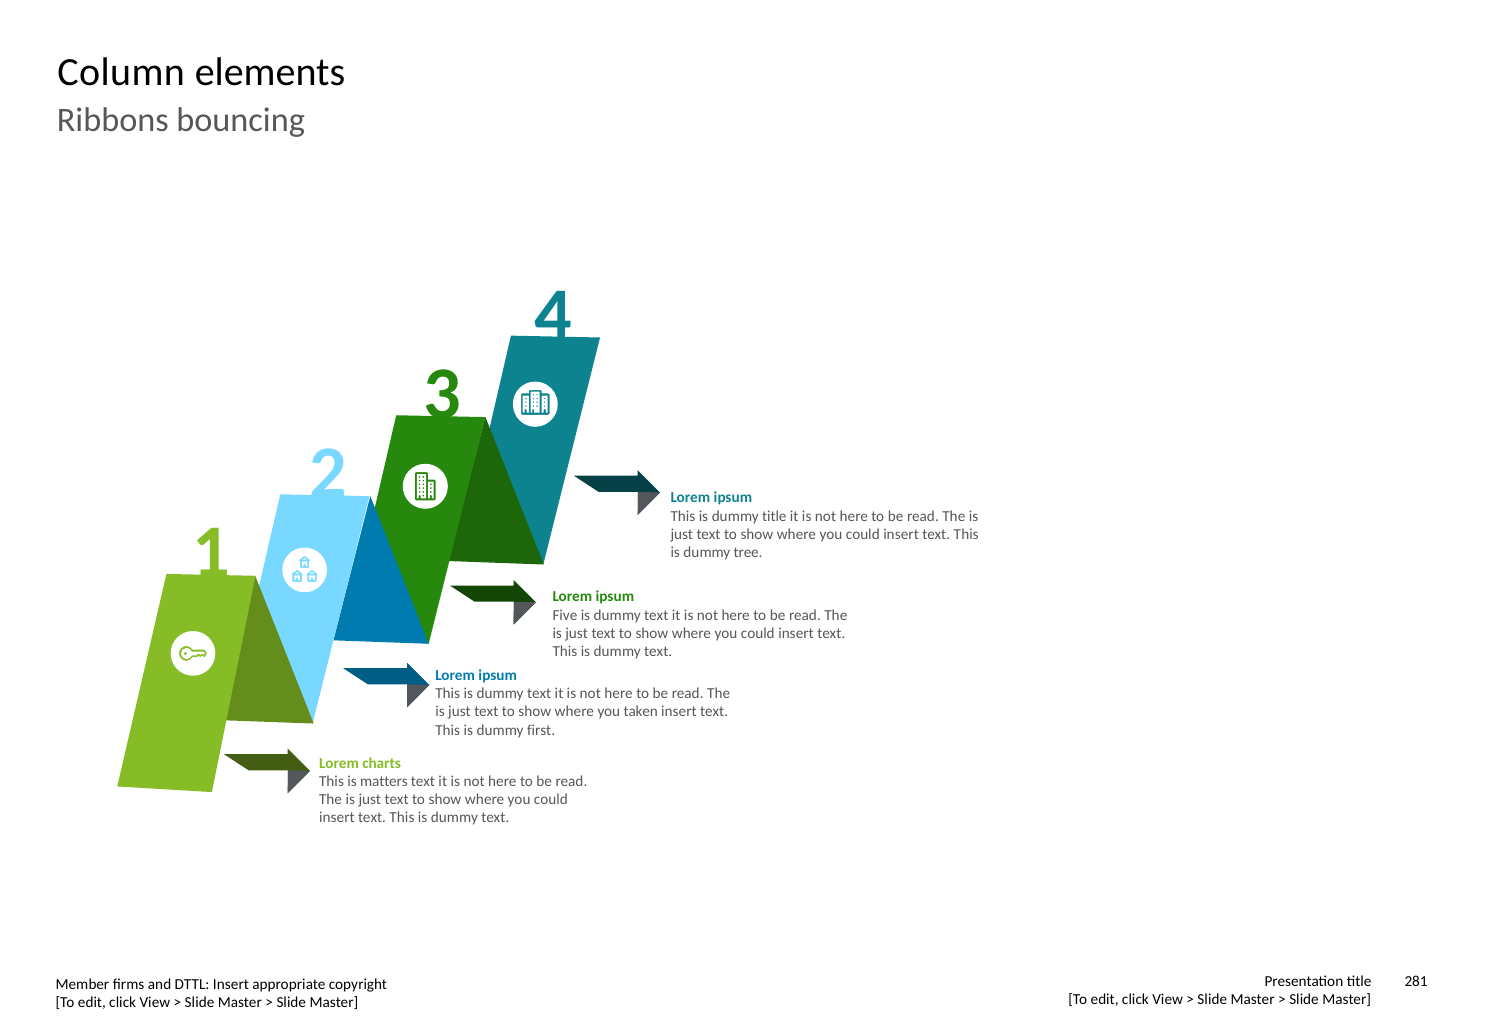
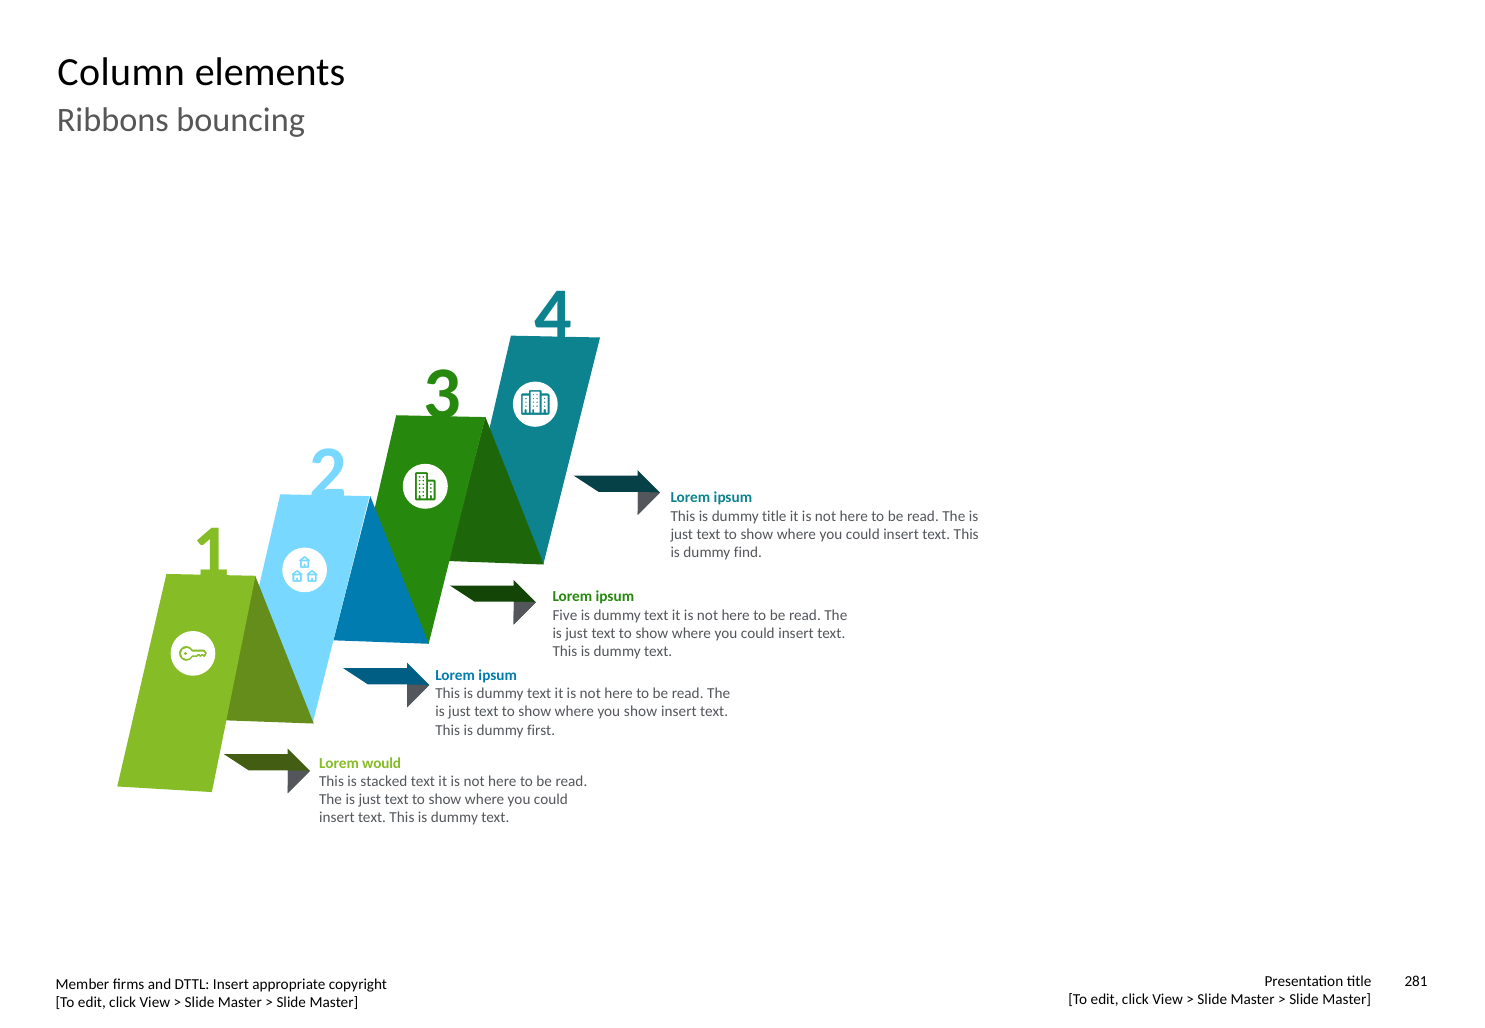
tree: tree -> find
you taken: taken -> show
charts: charts -> would
matters: matters -> stacked
